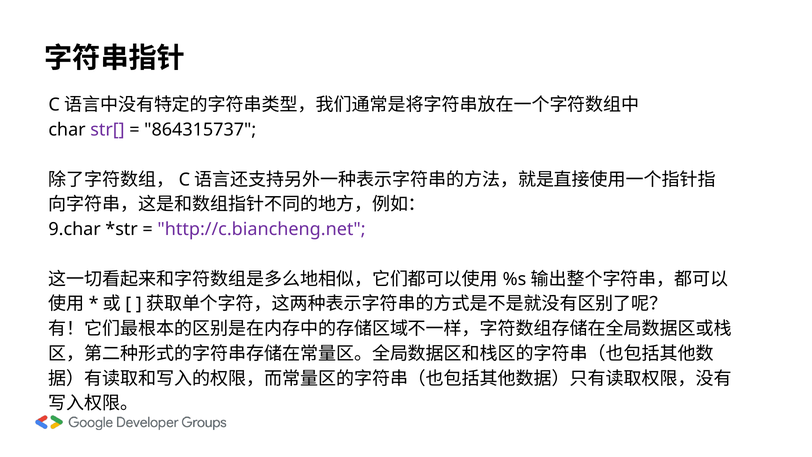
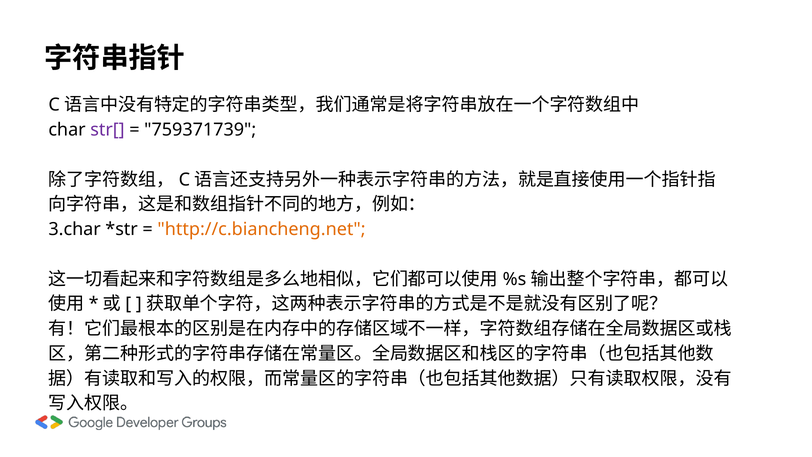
864315737: 864315737 -> 759371739
9.char: 9.char -> 3.char
http://c.biancheng.net colour: purple -> orange
